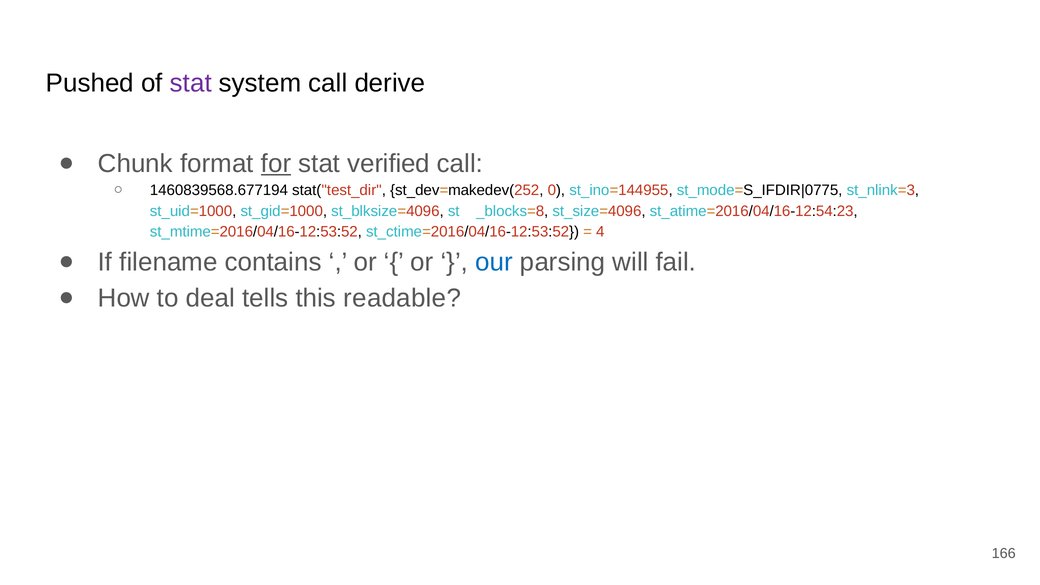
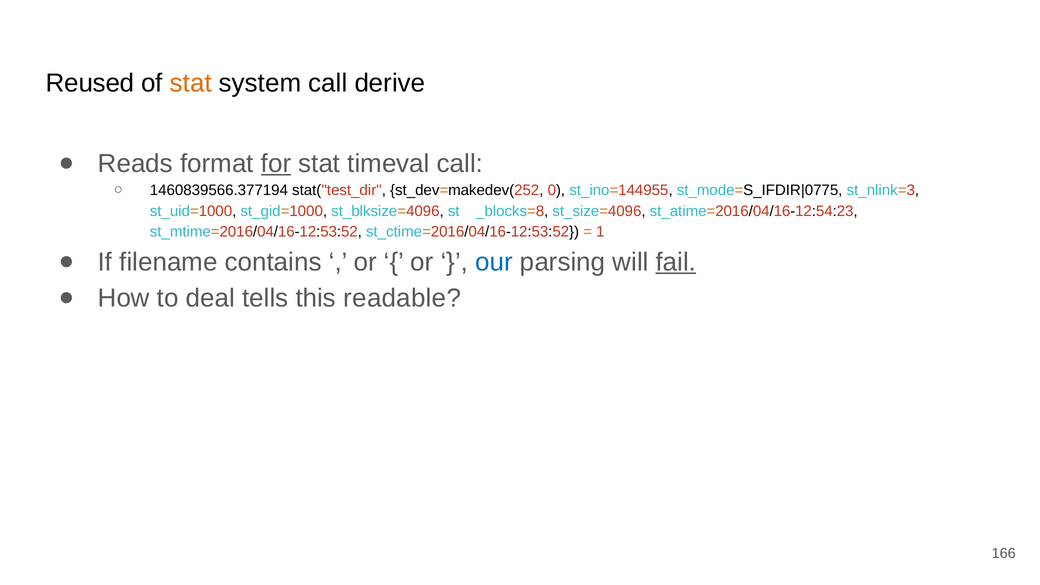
Pushed: Pushed -> Reused
stat at (191, 83) colour: purple -> orange
Chunk: Chunk -> Reads
verified: verified -> timeval
1460839568.677194: 1460839568.677194 -> 1460839566.377194
4: 4 -> 1
fail underline: none -> present
